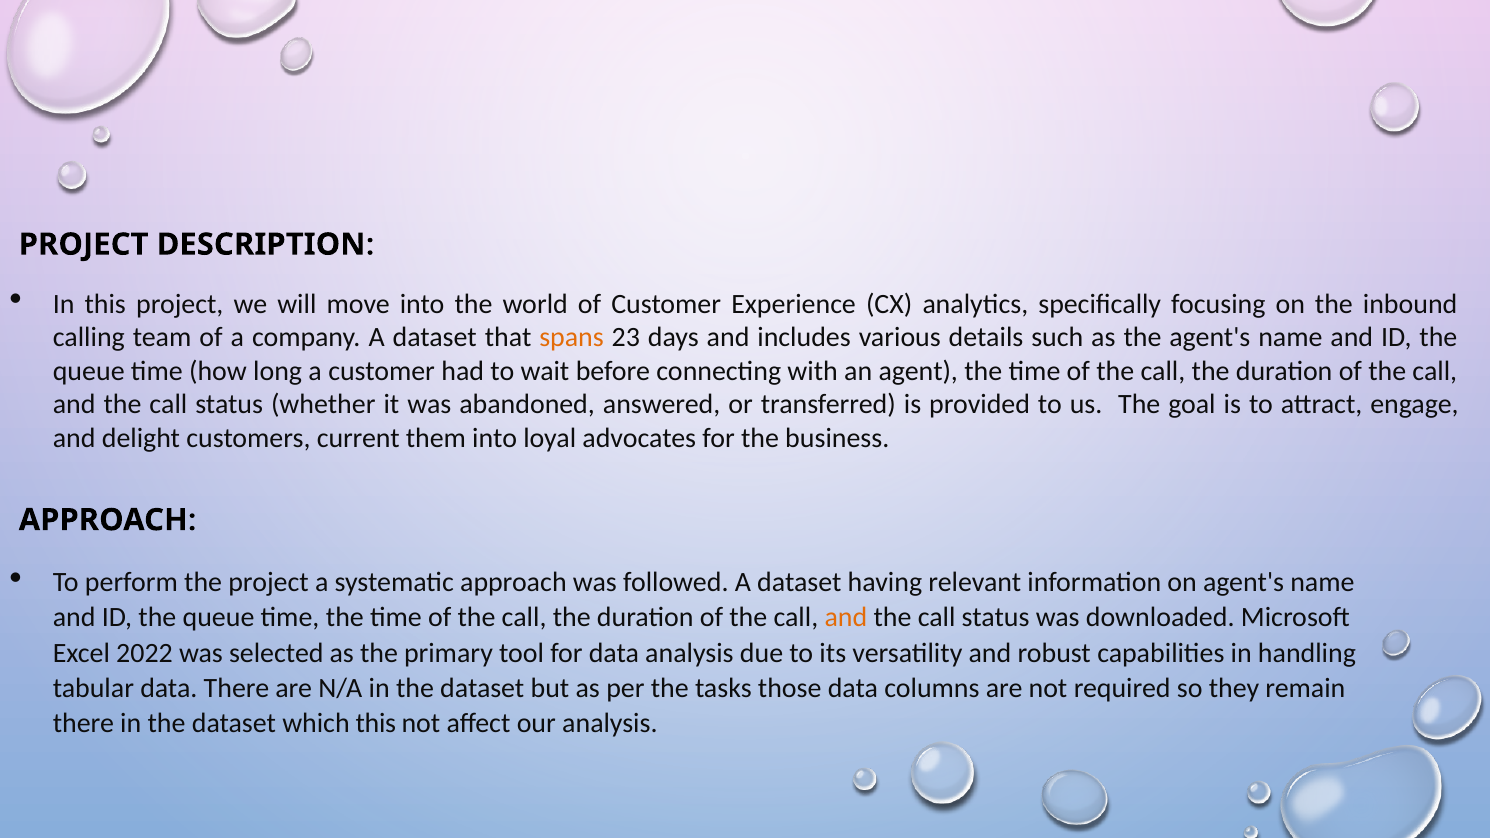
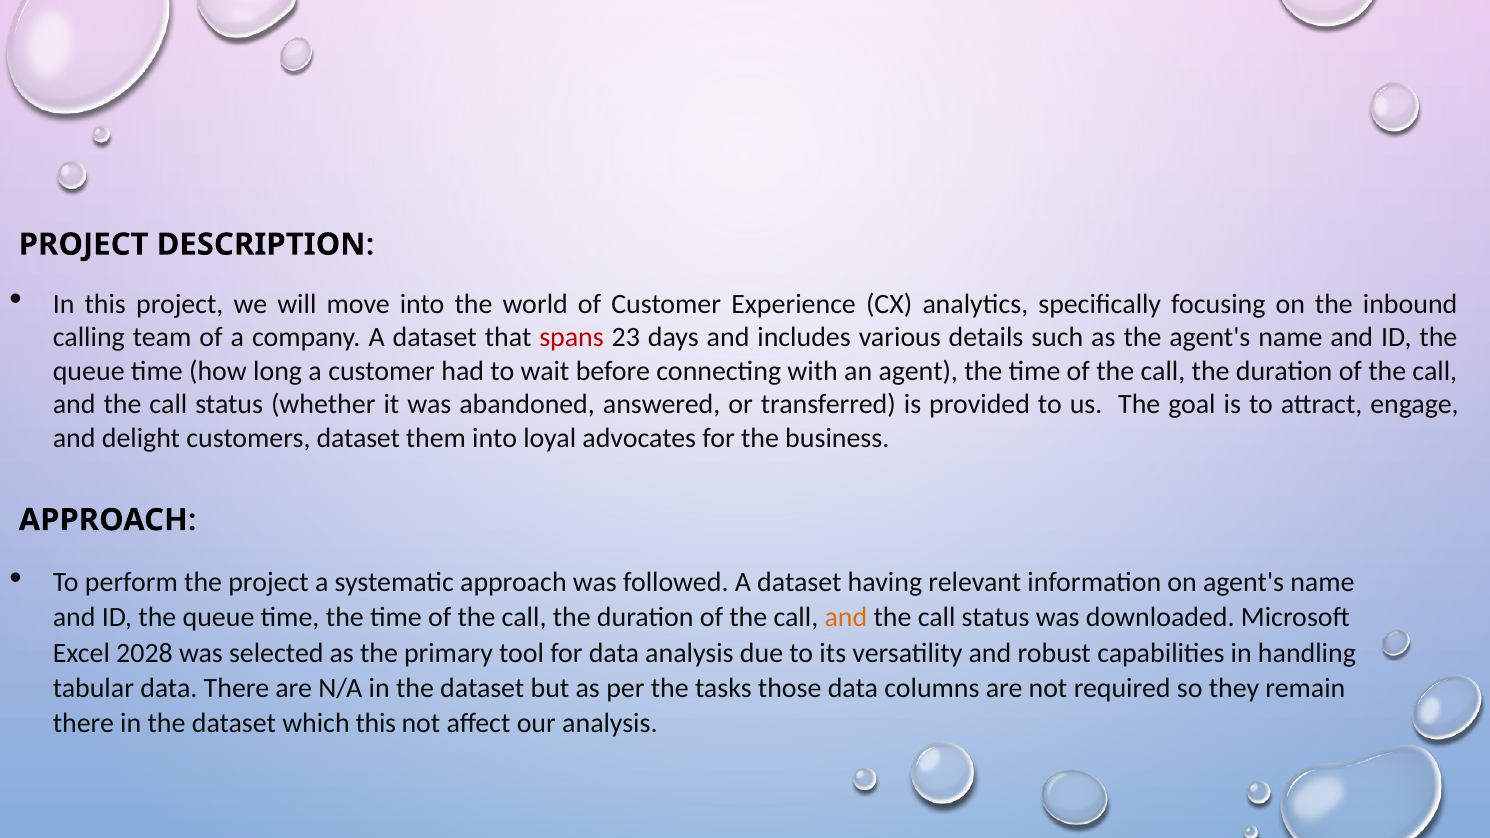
spans colour: orange -> red
customers current: current -> dataset
2022: 2022 -> 2028
